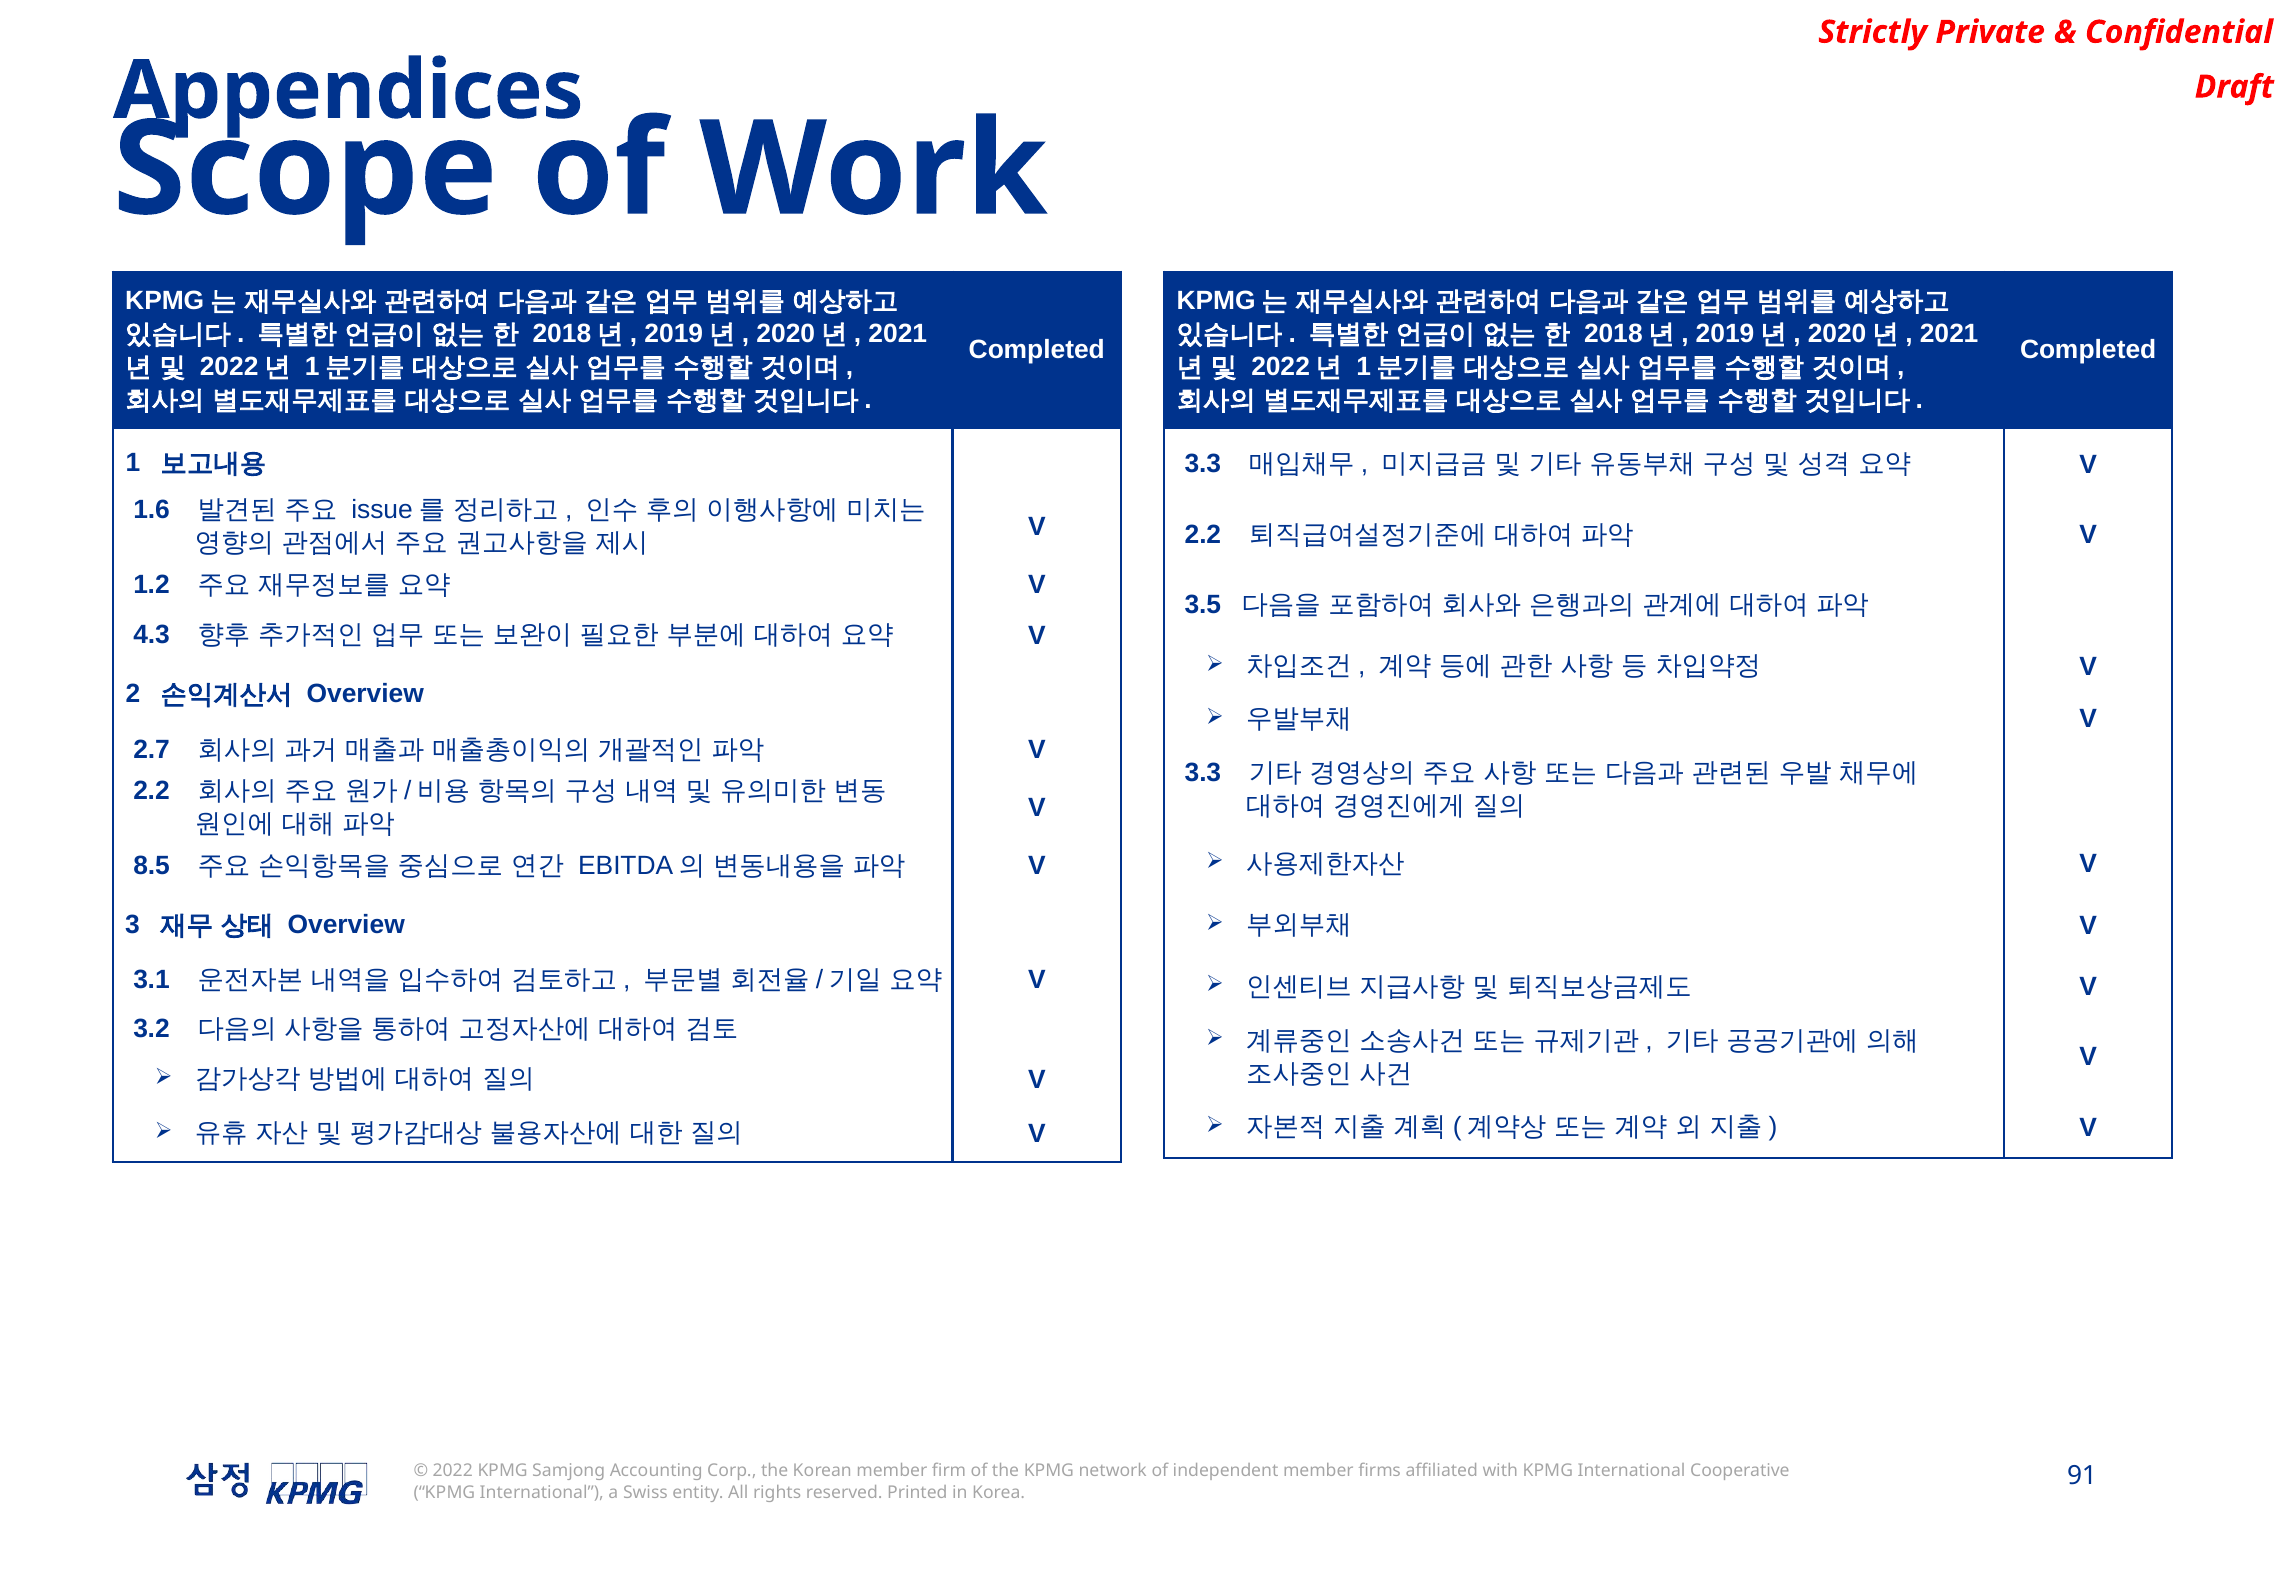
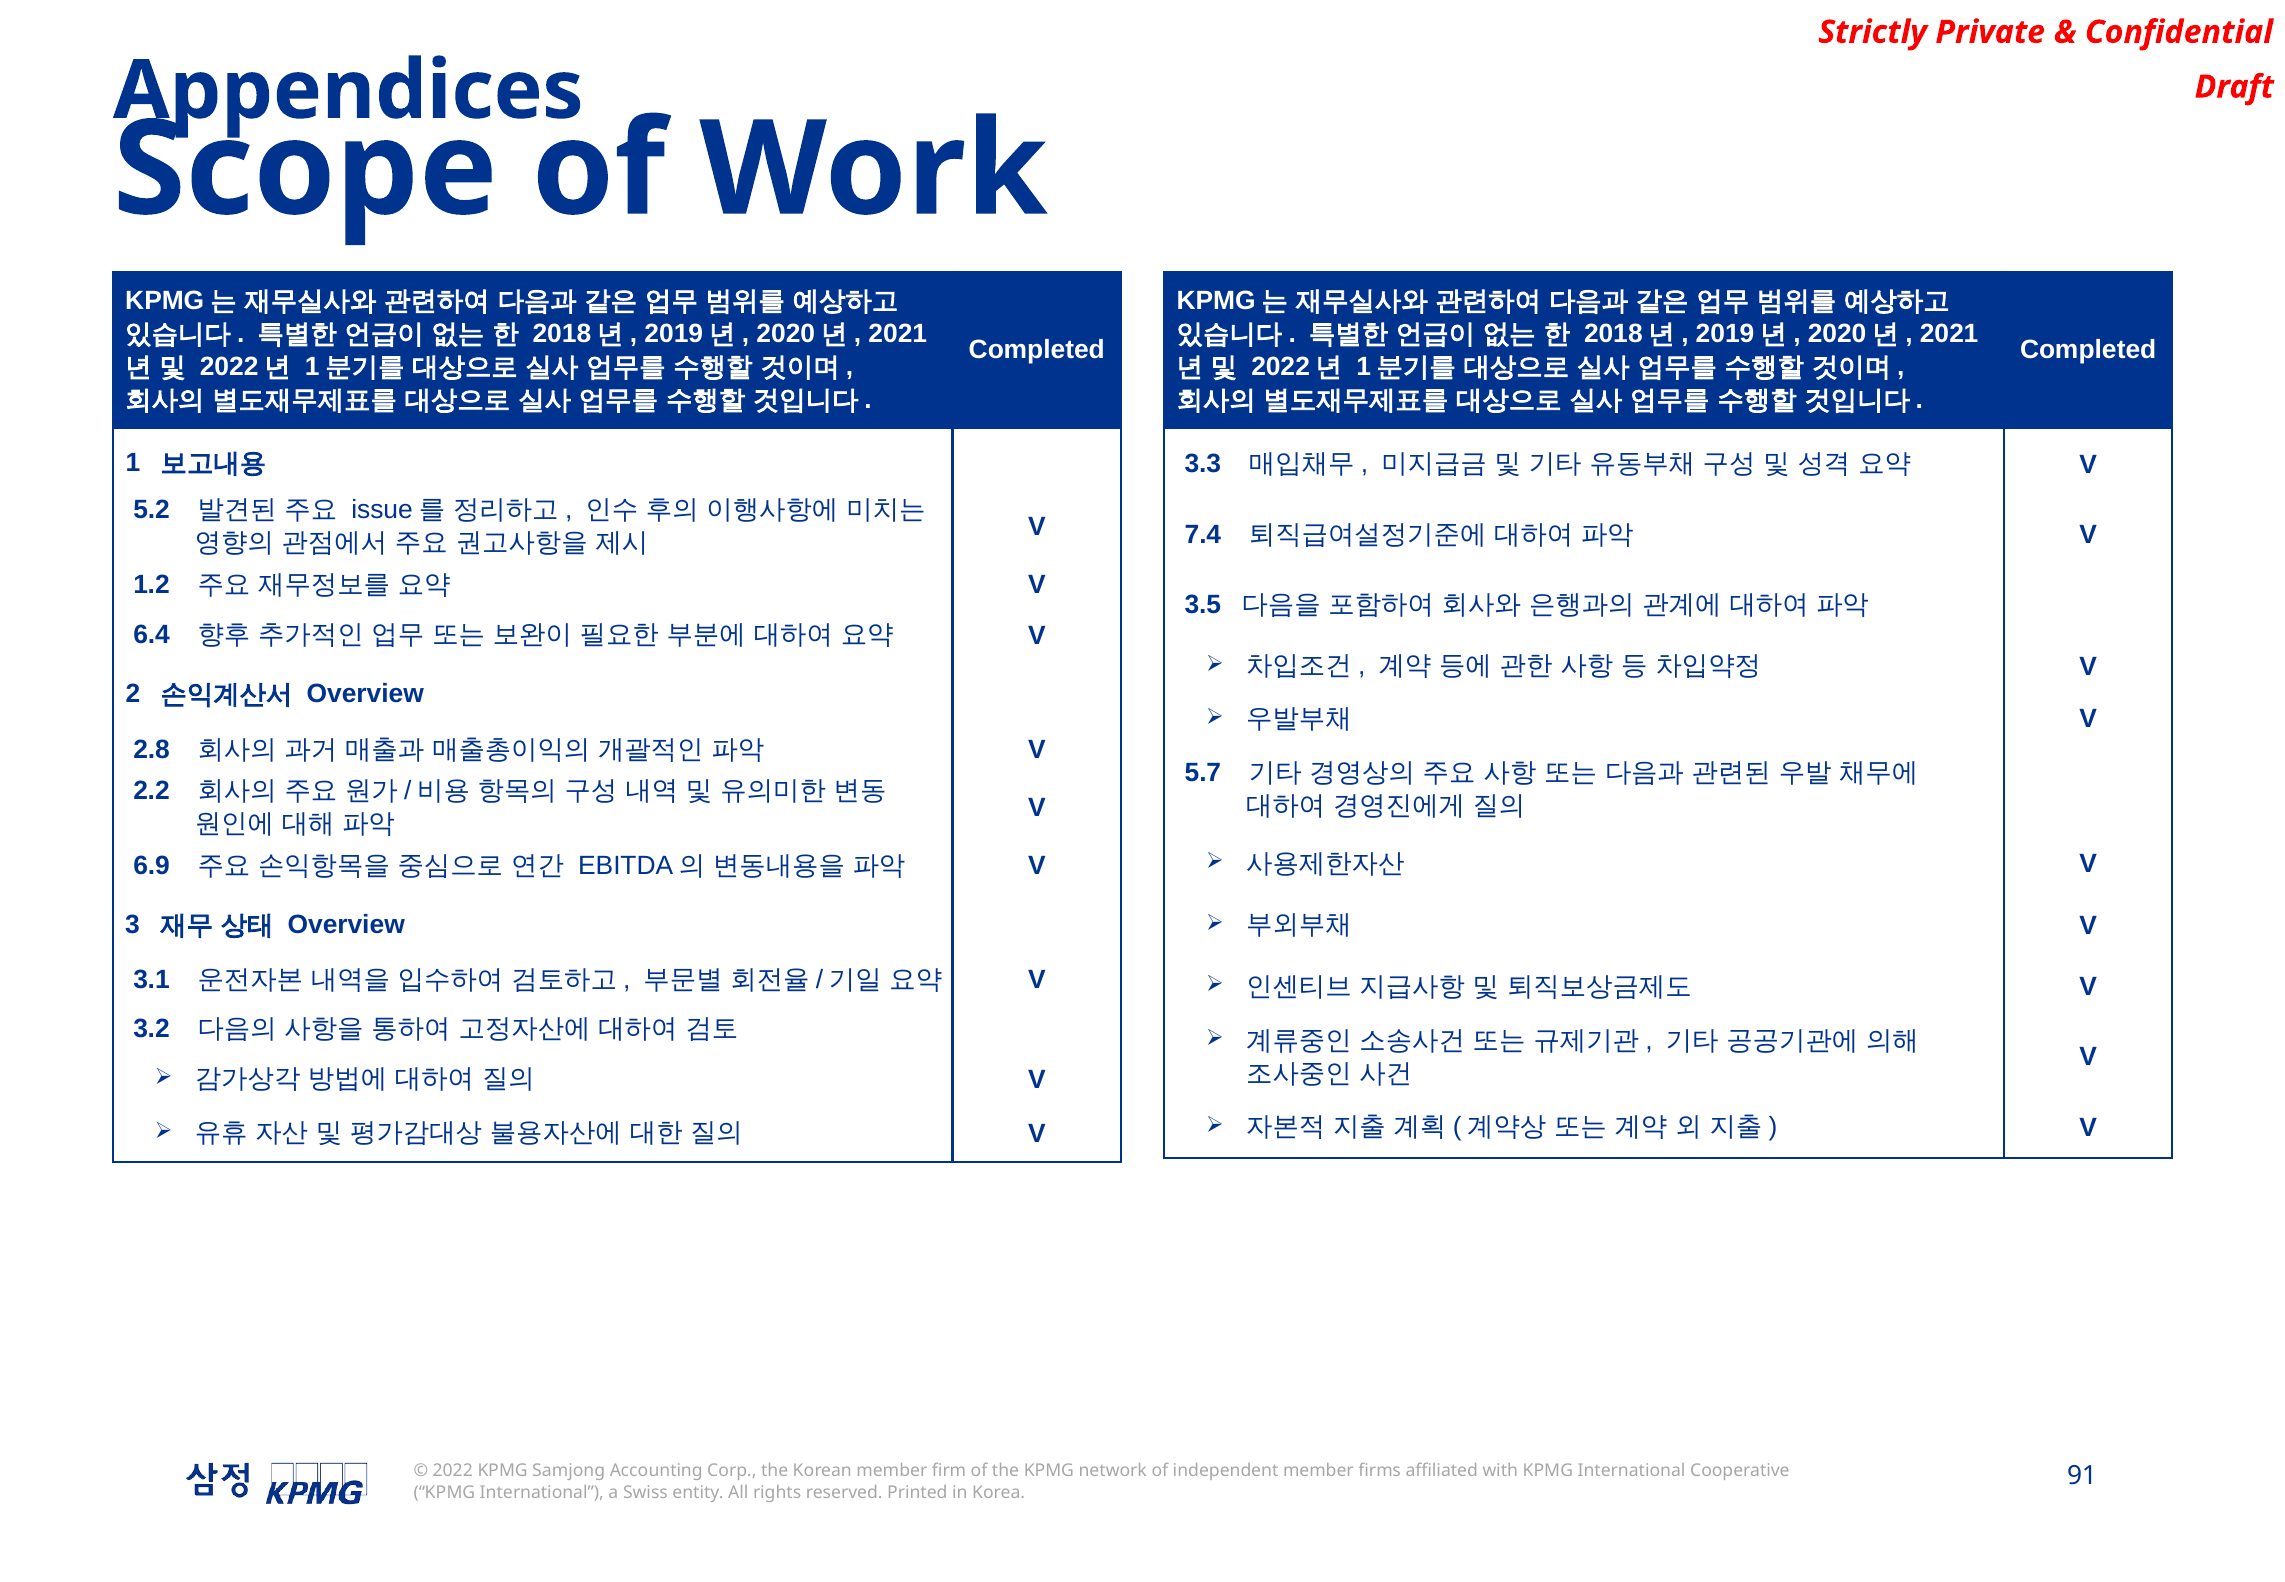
1.6: 1.6 -> 5.2
2.2 at (1203, 534): 2.2 -> 7.4
4.3: 4.3 -> 6.4
2.7: 2.7 -> 2.8
3.3 at (1203, 773): 3.3 -> 5.7
8.5: 8.5 -> 6.9
